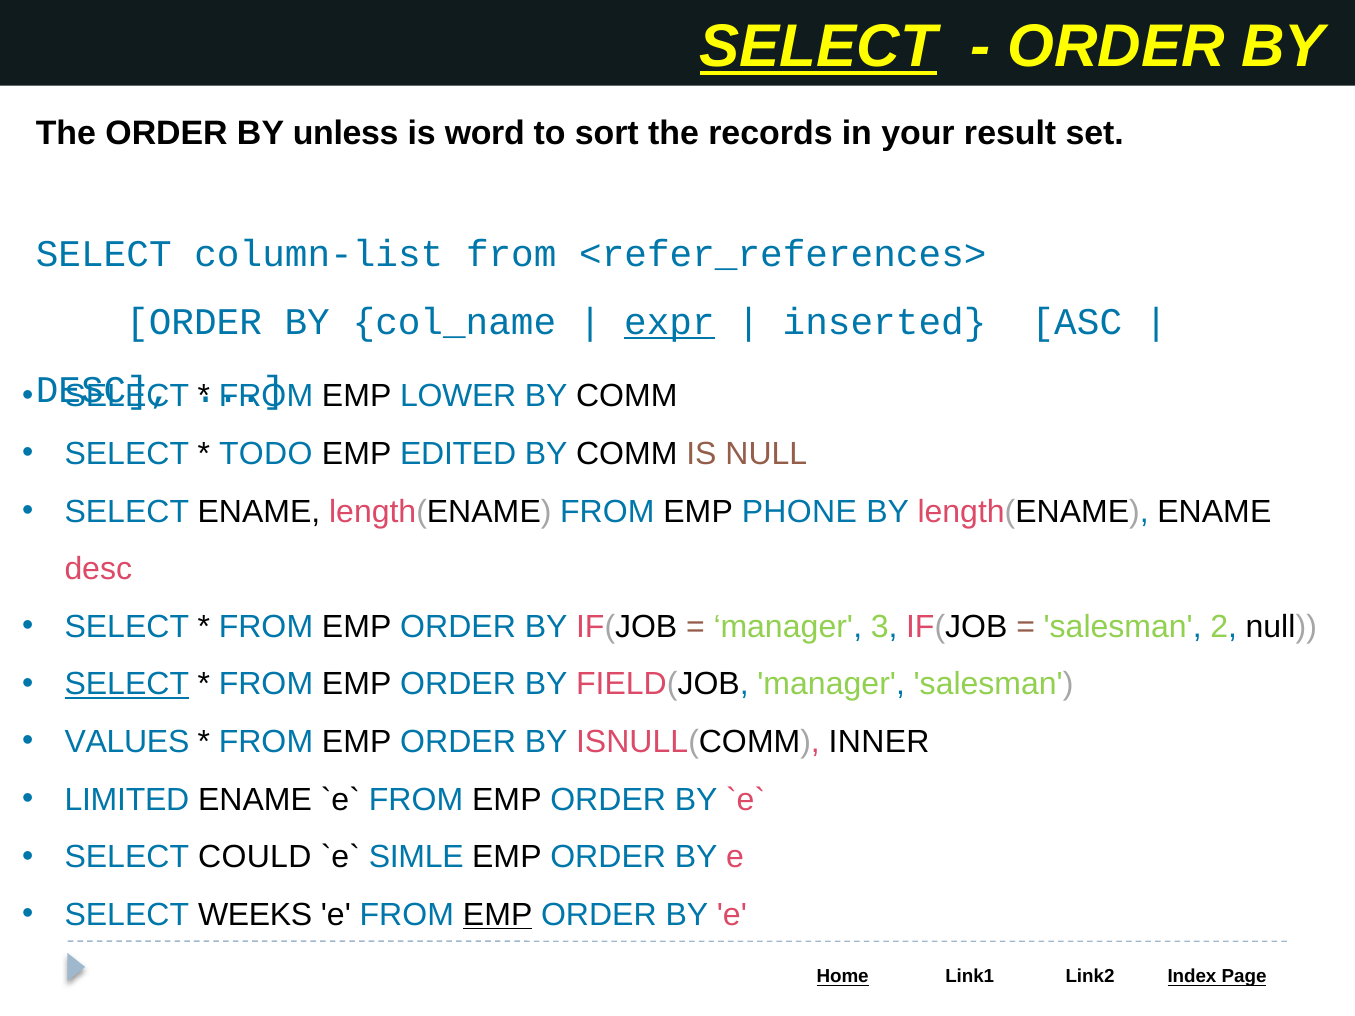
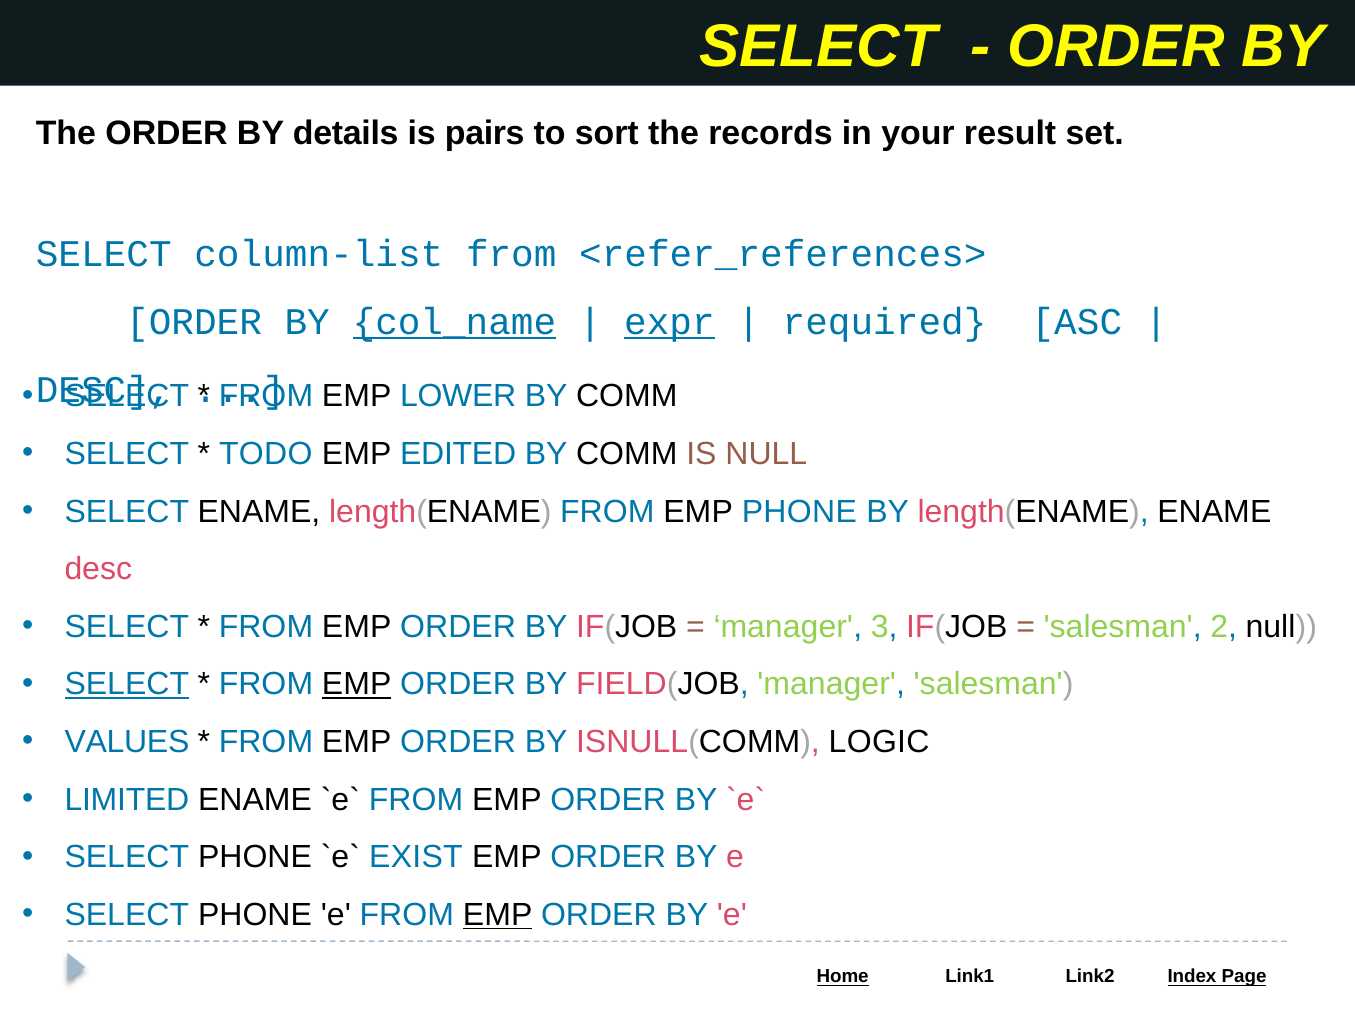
SELECT at (818, 47) underline: present -> none
unless: unless -> details
word: word -> pairs
col_name underline: none -> present
inserted: inserted -> required
EMP at (357, 685) underline: none -> present
INNER: INNER -> LOGIC
COULD at (255, 857): COULD -> PHONE
SIMLE: SIMLE -> EXIST
WEEKS at (255, 915): WEEKS -> PHONE
